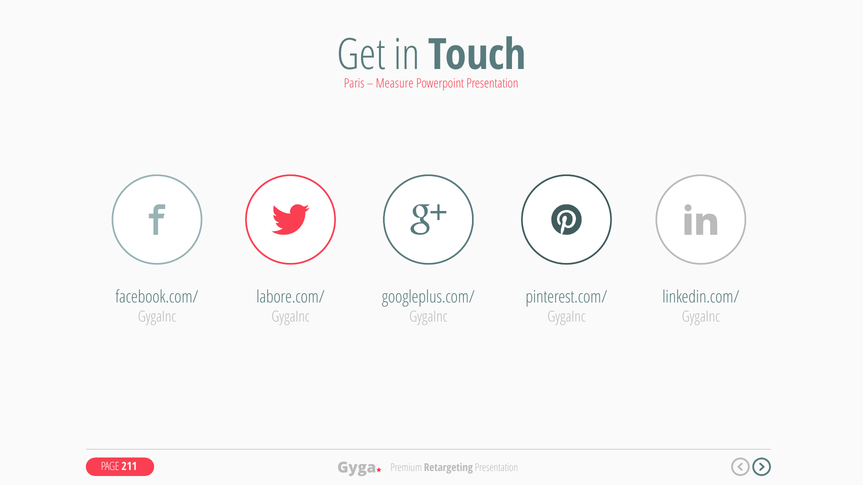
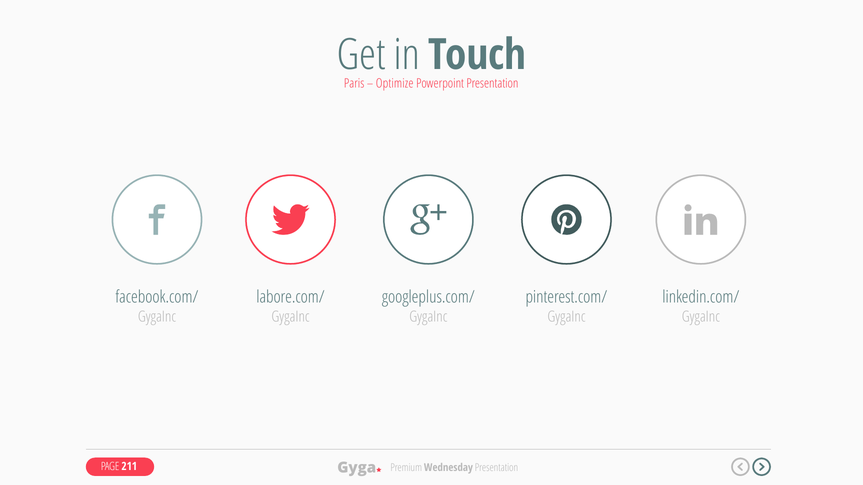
Measure: Measure -> Optimize
Retargeting: Retargeting -> Wednesday
